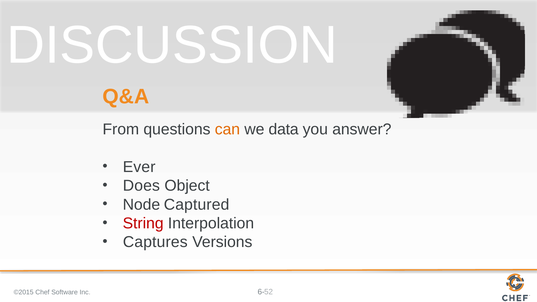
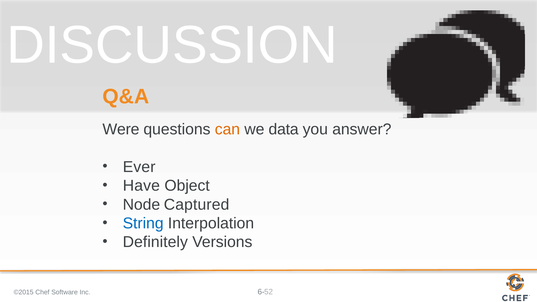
From: From -> Were
Does: Does -> Have
String colour: red -> blue
Captures: Captures -> Definitely
